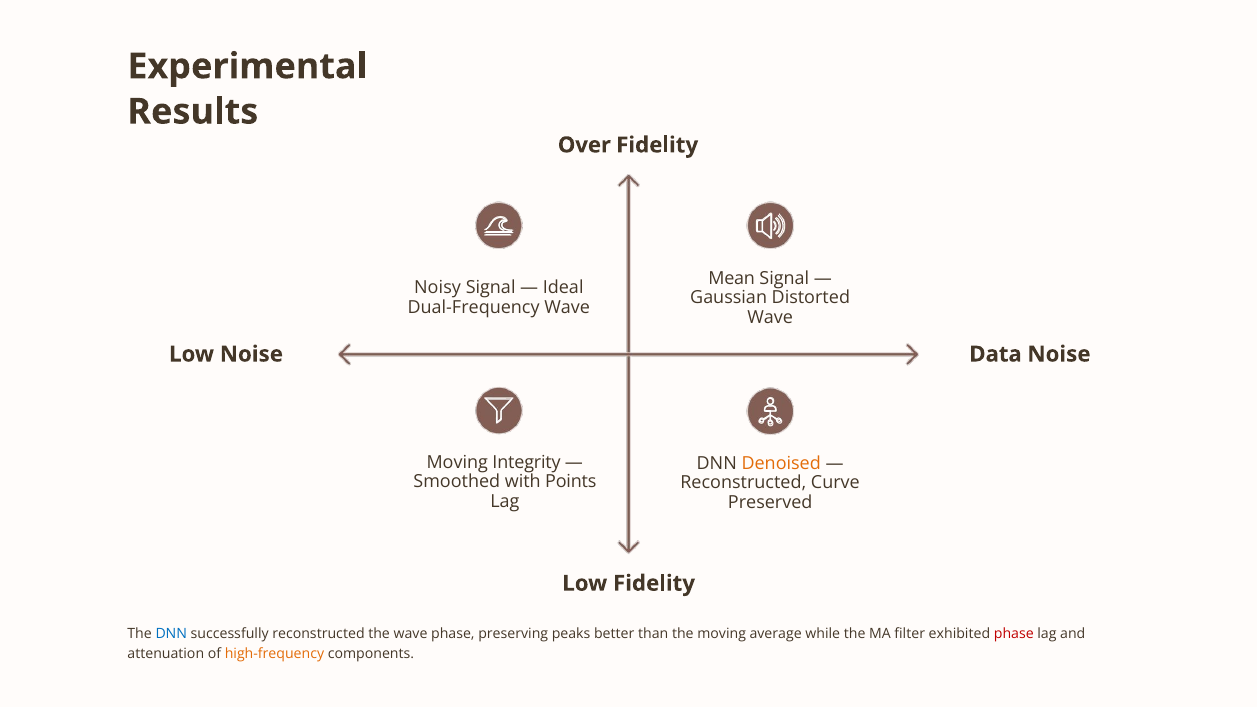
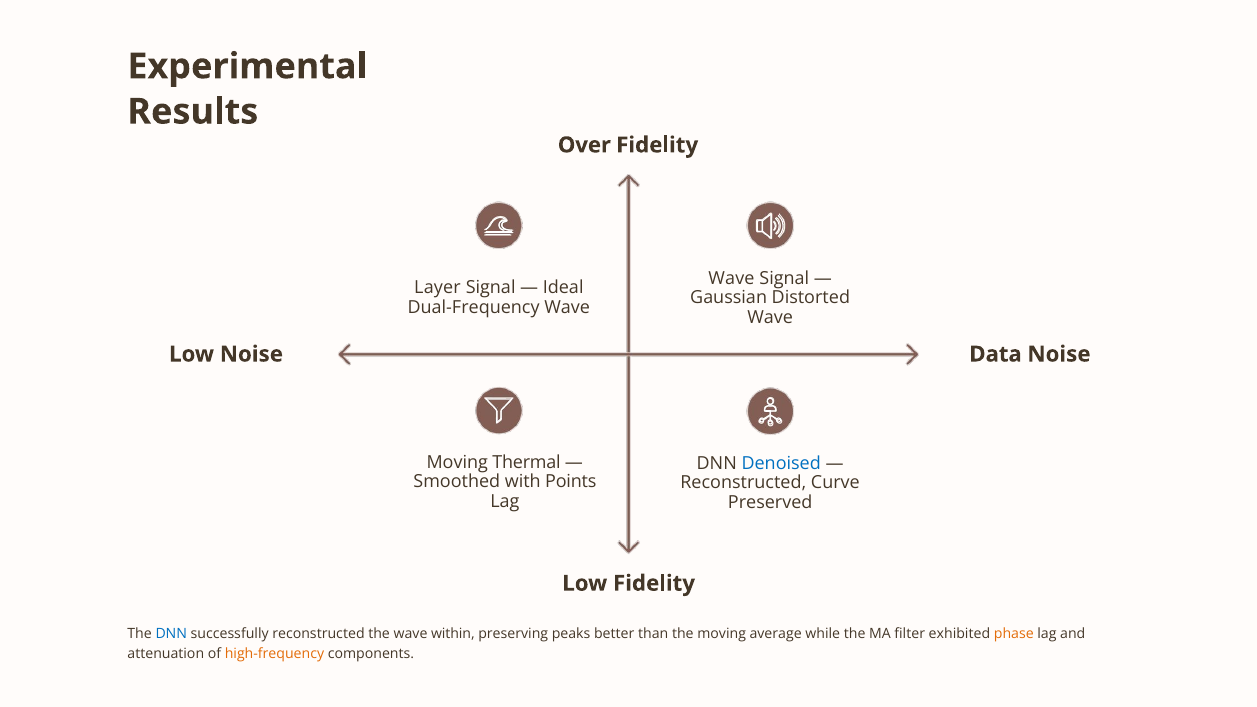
Mean at (732, 278): Mean -> Wave
Noisy: Noisy -> Layer
Integrity: Integrity -> Thermal
Denoised colour: orange -> blue
wave phase: phase -> within
phase at (1014, 634) colour: red -> orange
